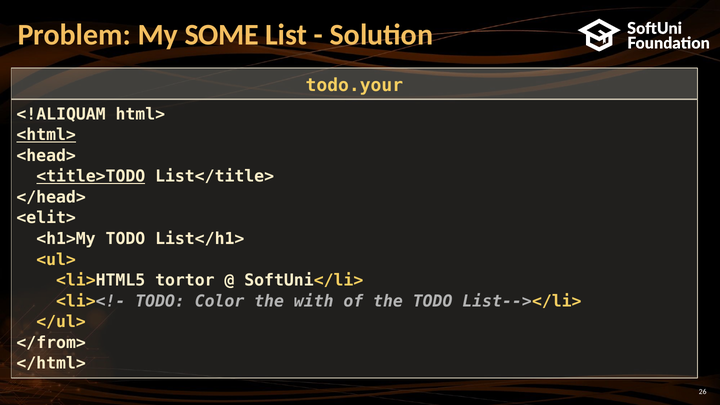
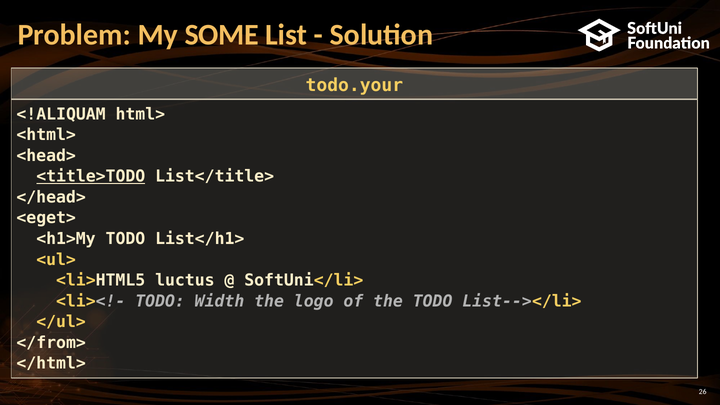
<html> underline: present -> none
<elit>: <elit> -> <eget>
tortor: tortor -> luctus
Color: Color -> Width
with: with -> logo
